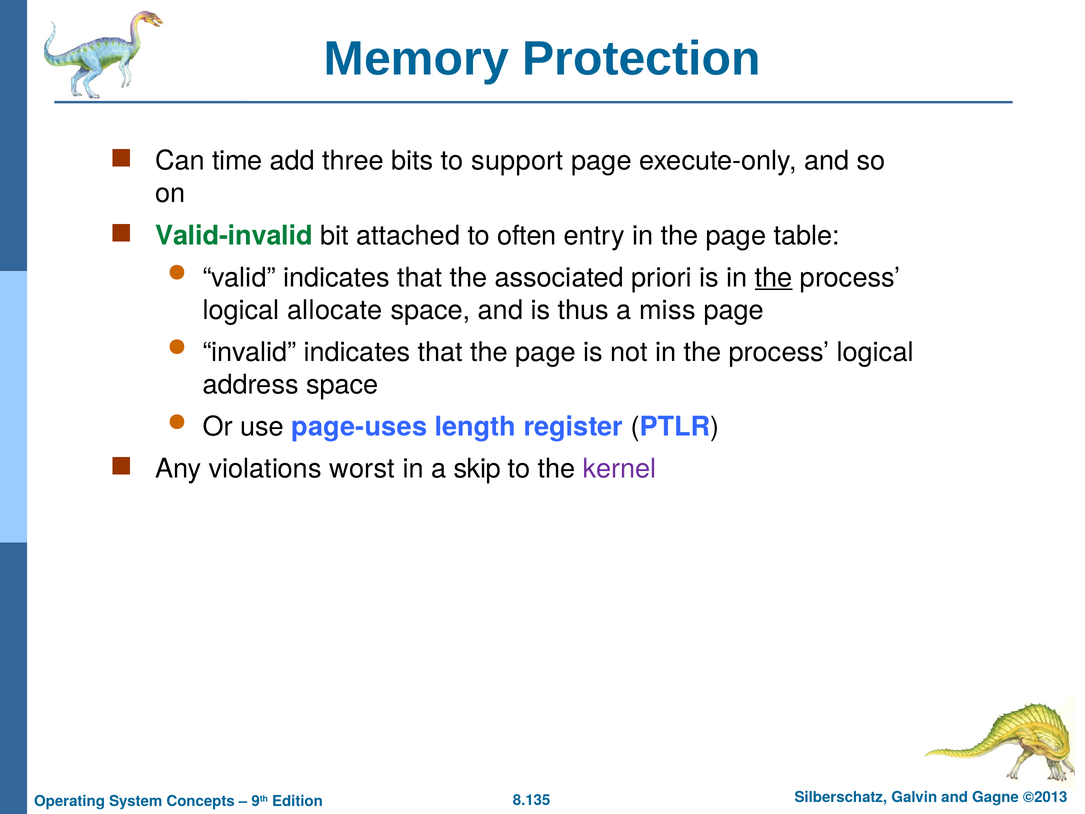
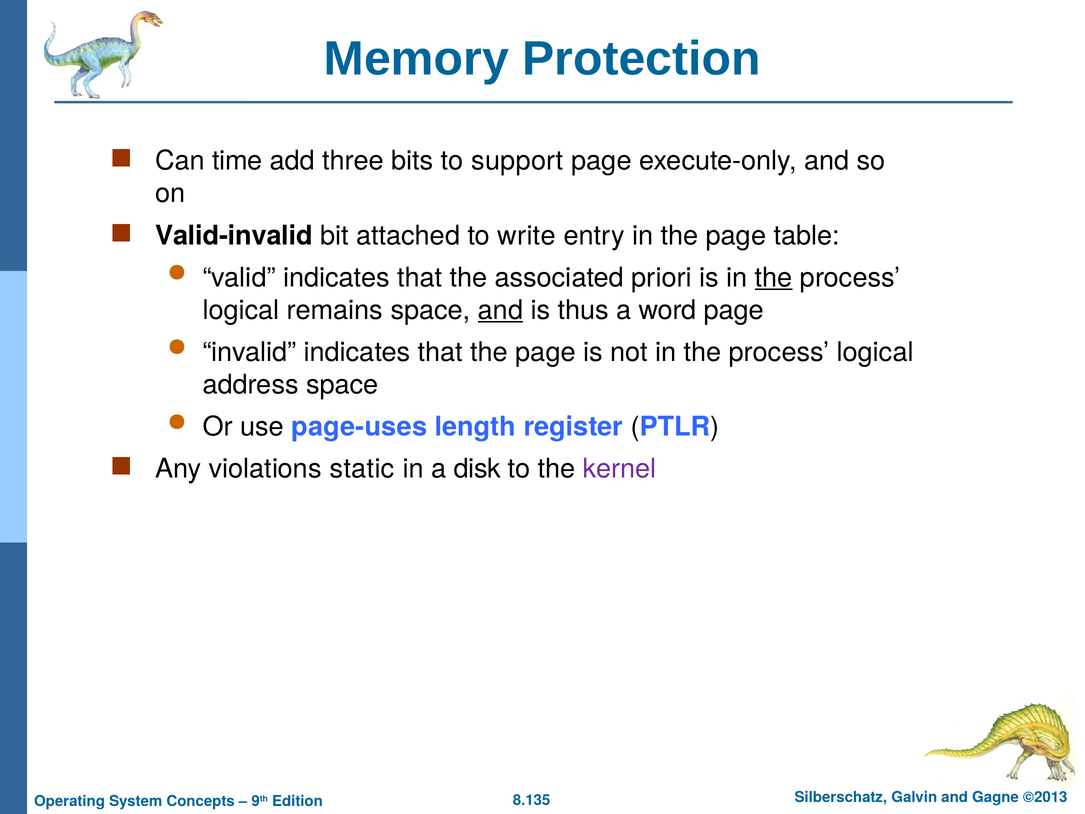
Valid-invalid colour: green -> black
often: often -> write
allocate: allocate -> remains
and at (501, 310) underline: none -> present
miss: miss -> word
worst: worst -> static
skip: skip -> disk
